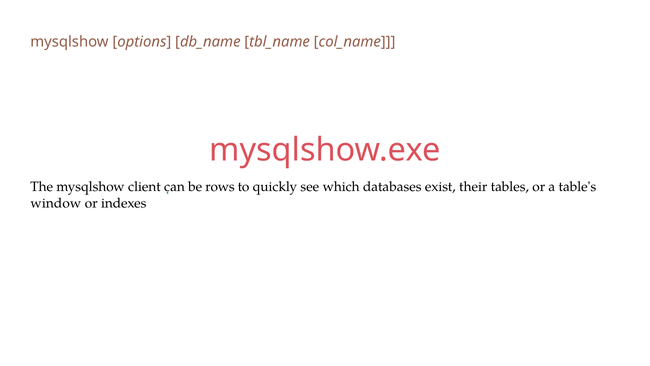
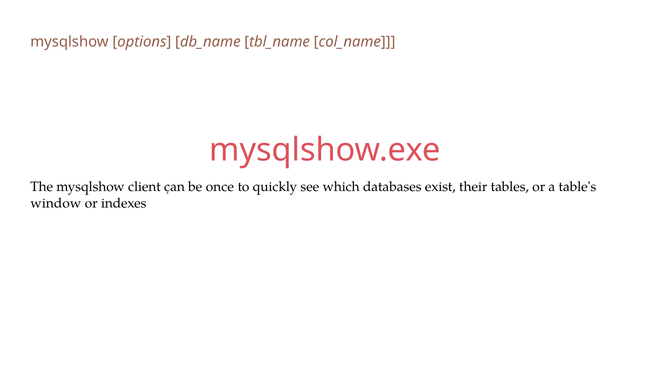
rows: rows -> once
